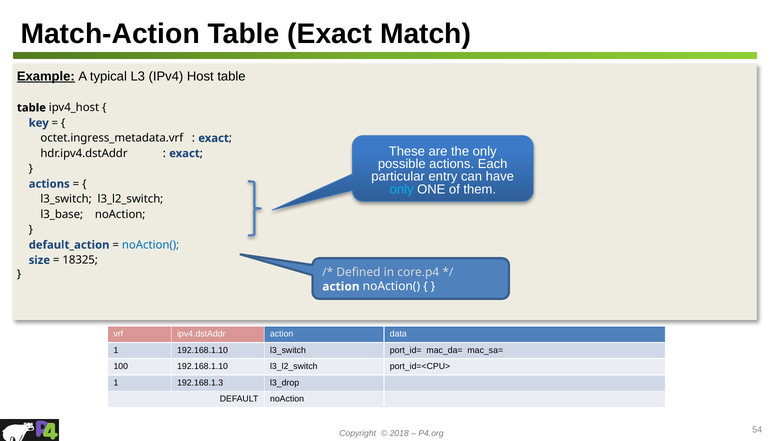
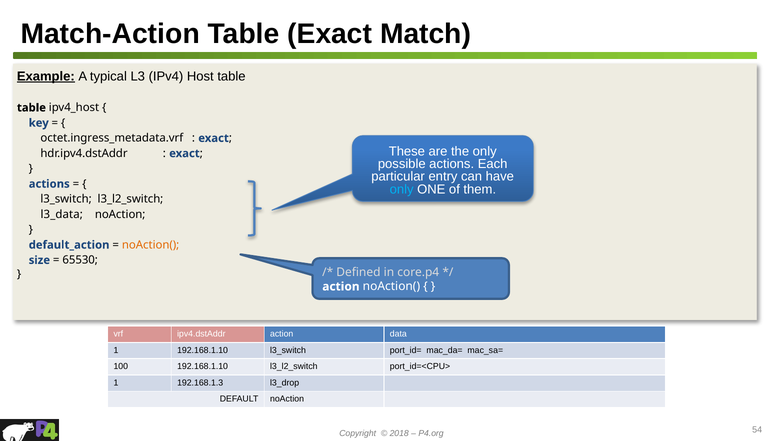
l3_base: l3_base -> l3_data
noAction( at (151, 245) colour: blue -> orange
18325: 18325 -> 65530
